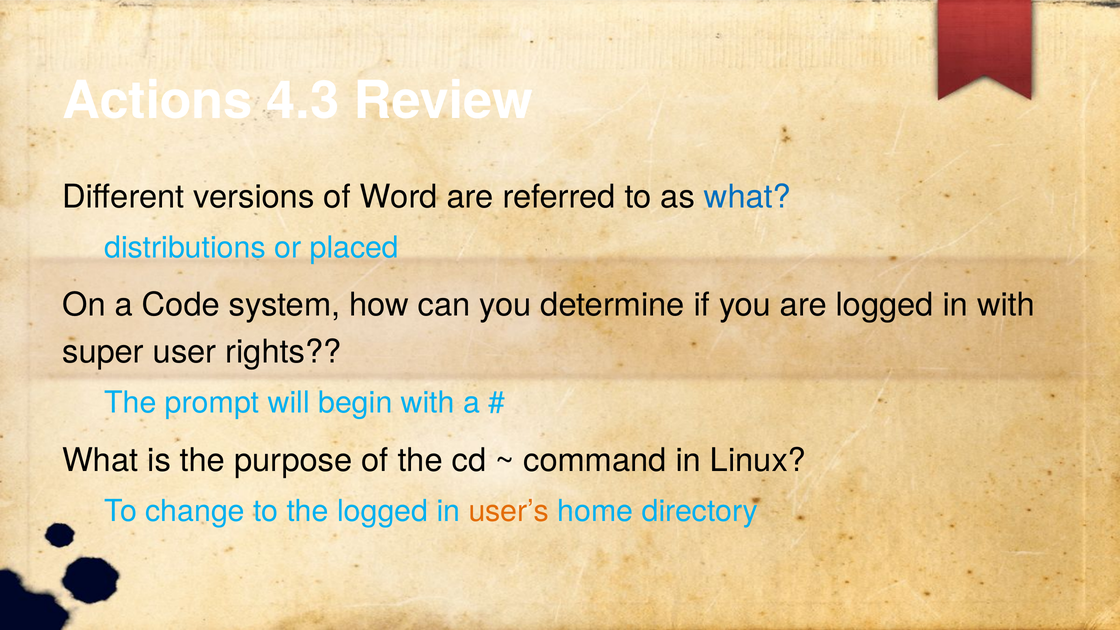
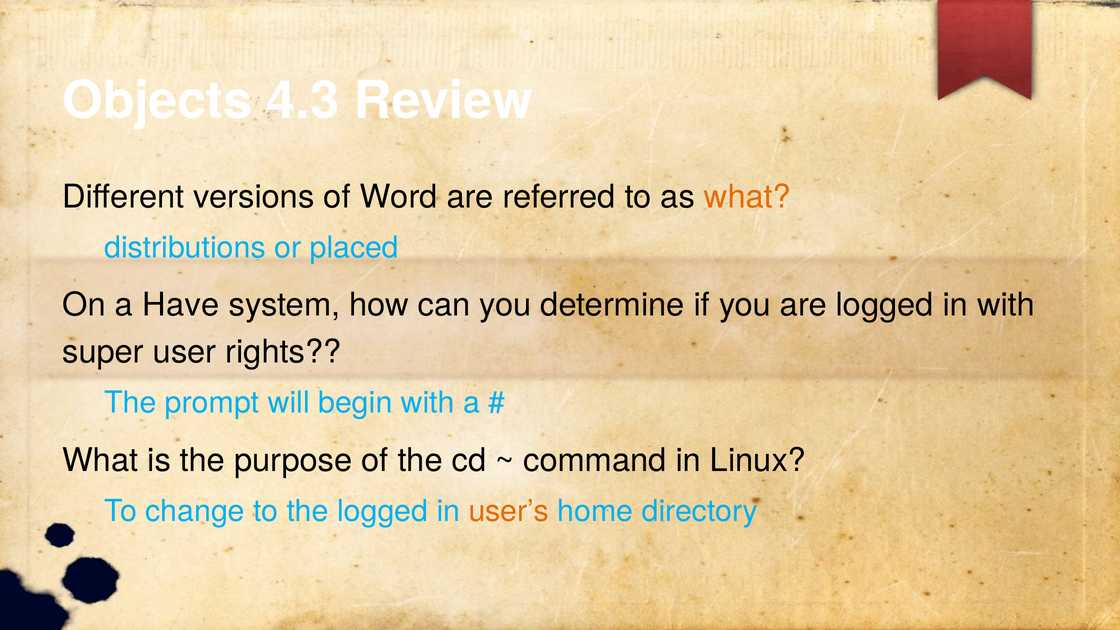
Actions: Actions -> Objects
what at (747, 197) colour: blue -> orange
Code: Code -> Have
